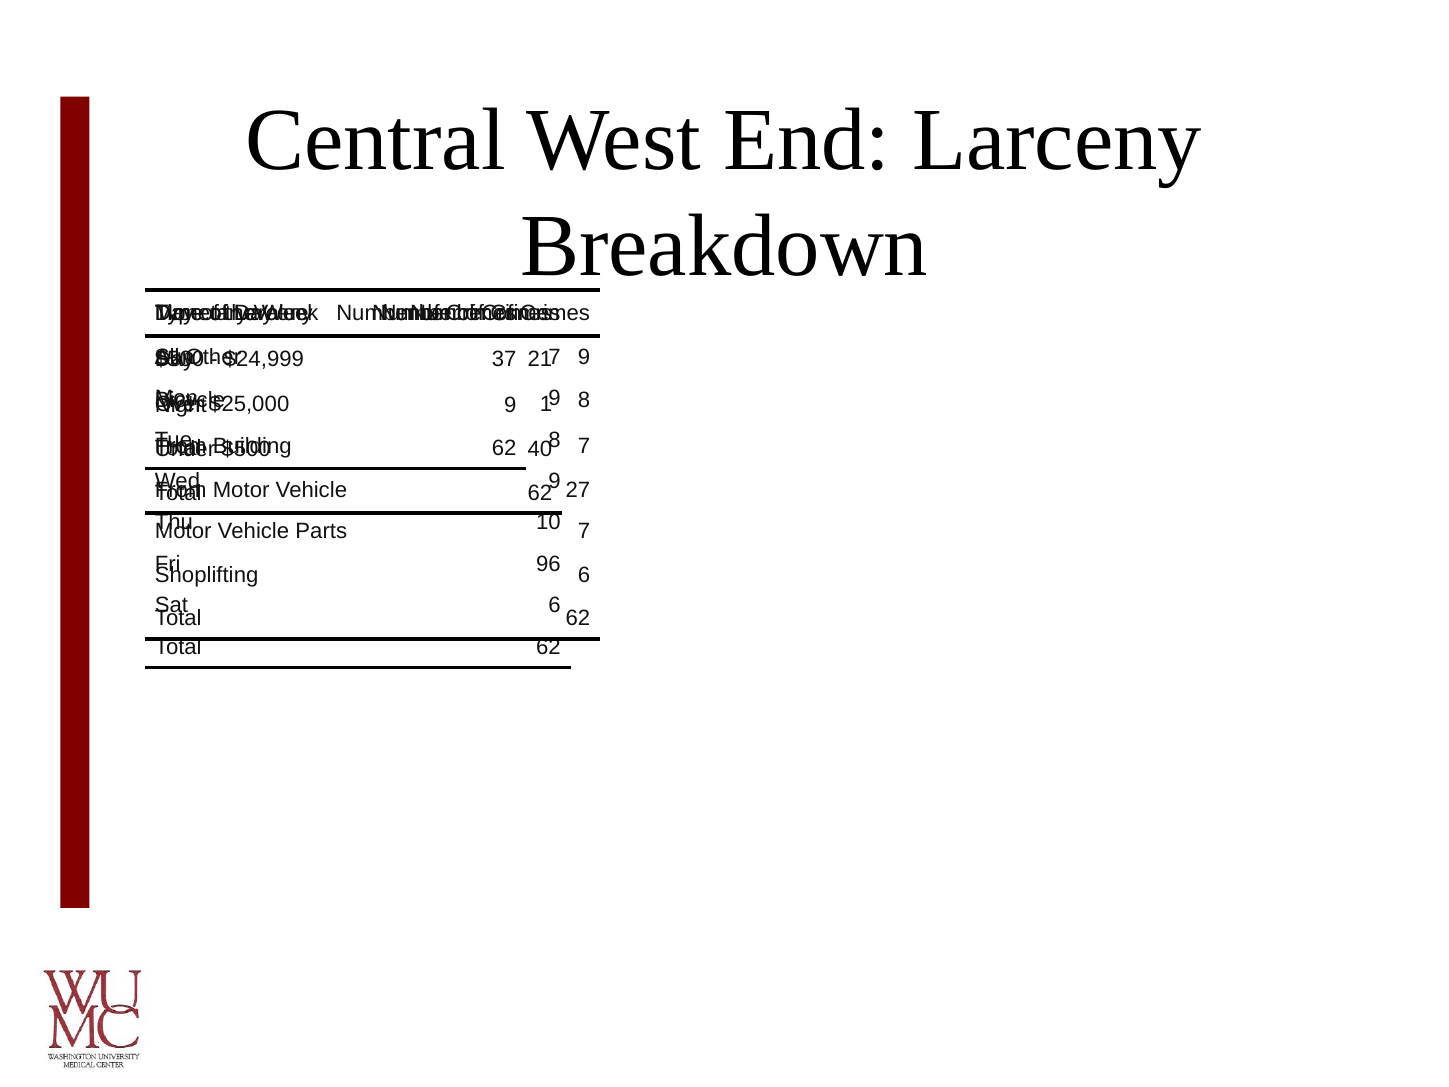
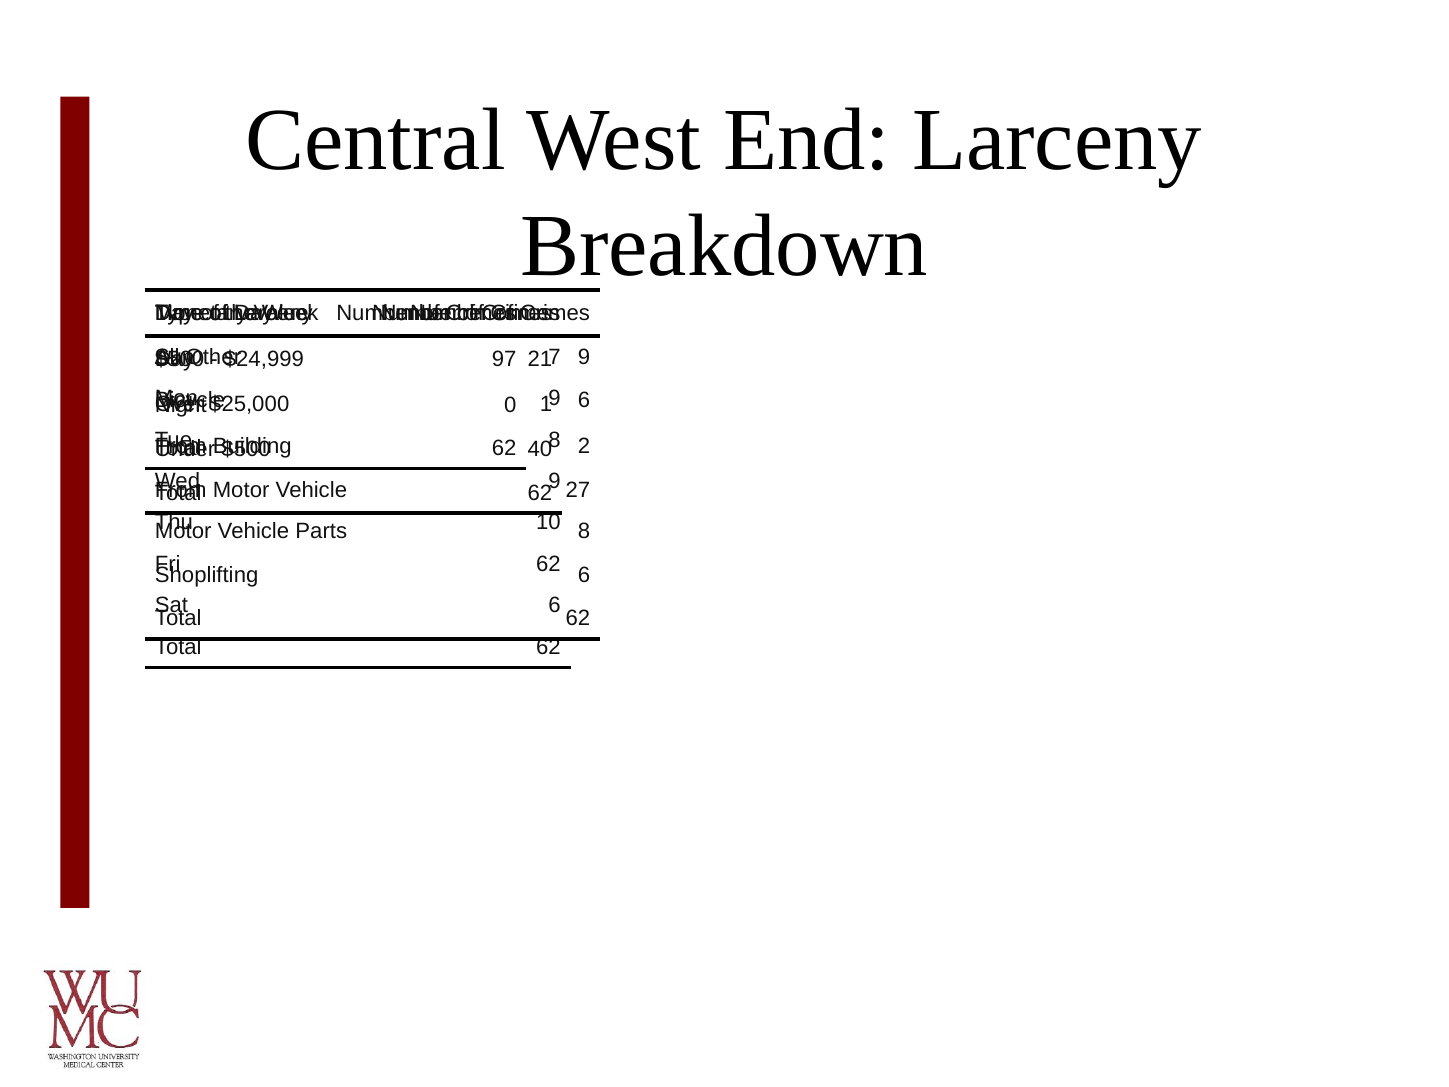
37: 37 -> 97
8 at (584, 401): 8 -> 6
9 at (510, 405): 9 -> 0
7 at (584, 446): 7 -> 2
Parts 7: 7 -> 8
96 at (548, 564): 96 -> 62
